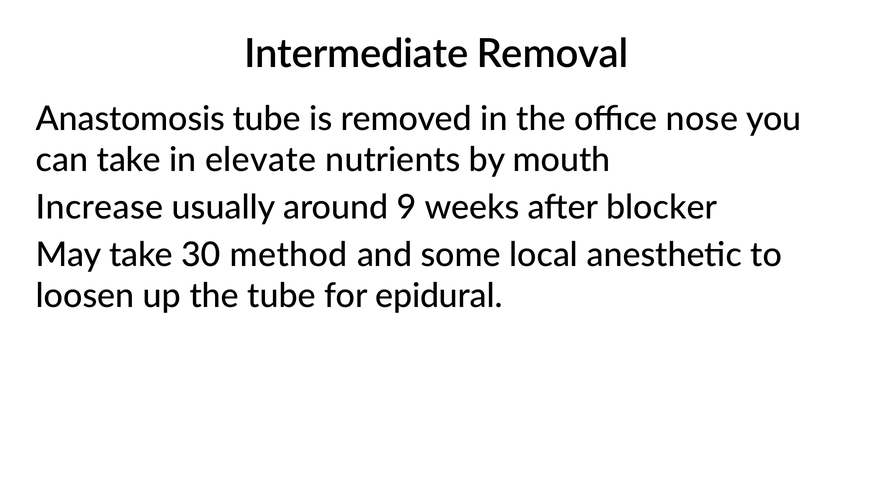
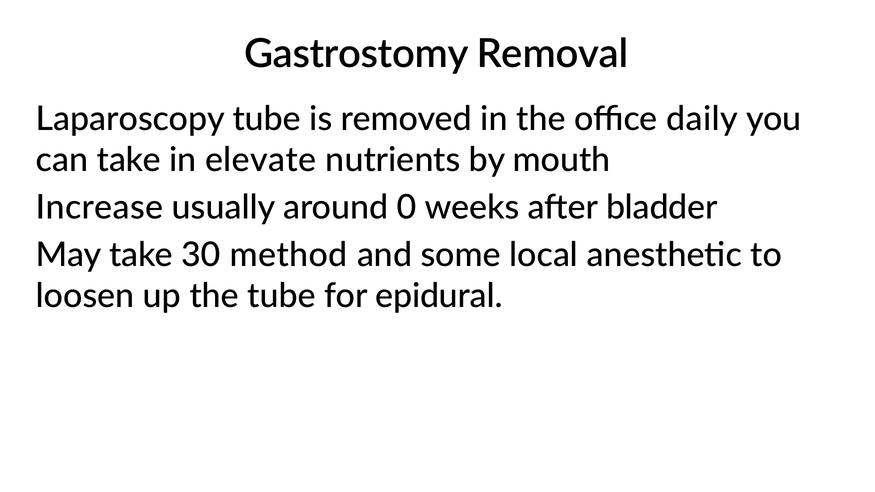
Intermediate: Intermediate -> Gastrostomy
Anastomosis: Anastomosis -> Laparoscopy
nose: nose -> daily
9: 9 -> 0
blocker: blocker -> bladder
